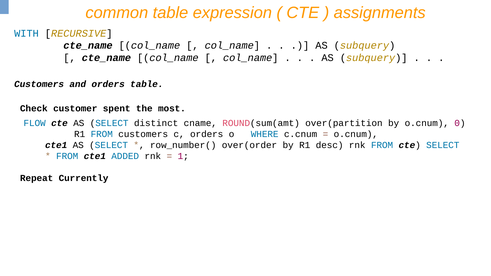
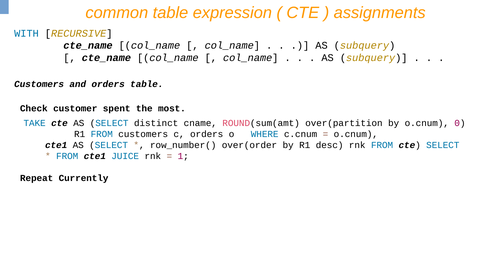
FLOW: FLOW -> TAKE
ADDED: ADDED -> JUICE
